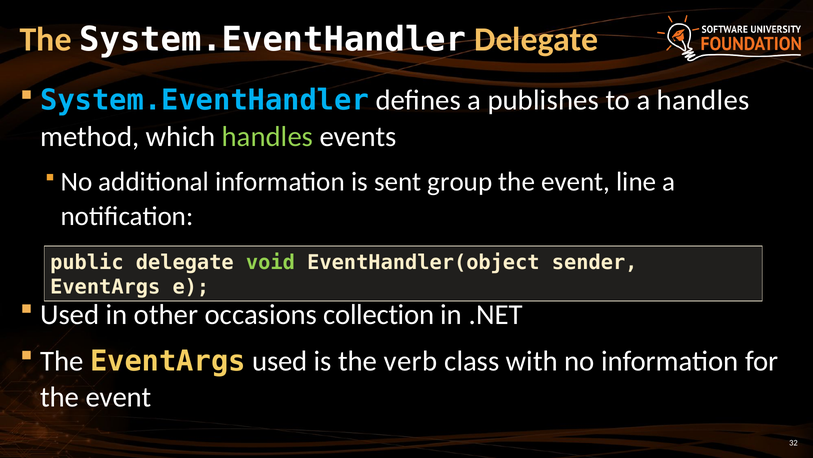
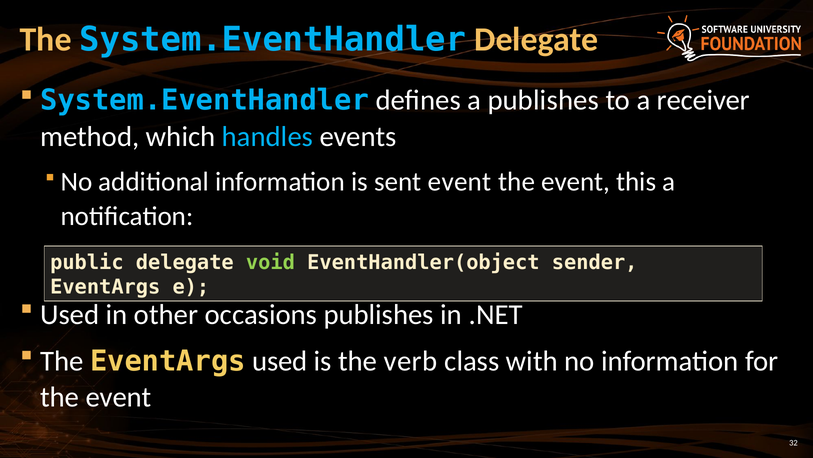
System.EventHandler at (273, 40) colour: white -> light blue
a handles: handles -> receiver
handles at (267, 136) colour: light green -> light blue
sent group: group -> event
line: line -> this
occasions collection: collection -> publishes
